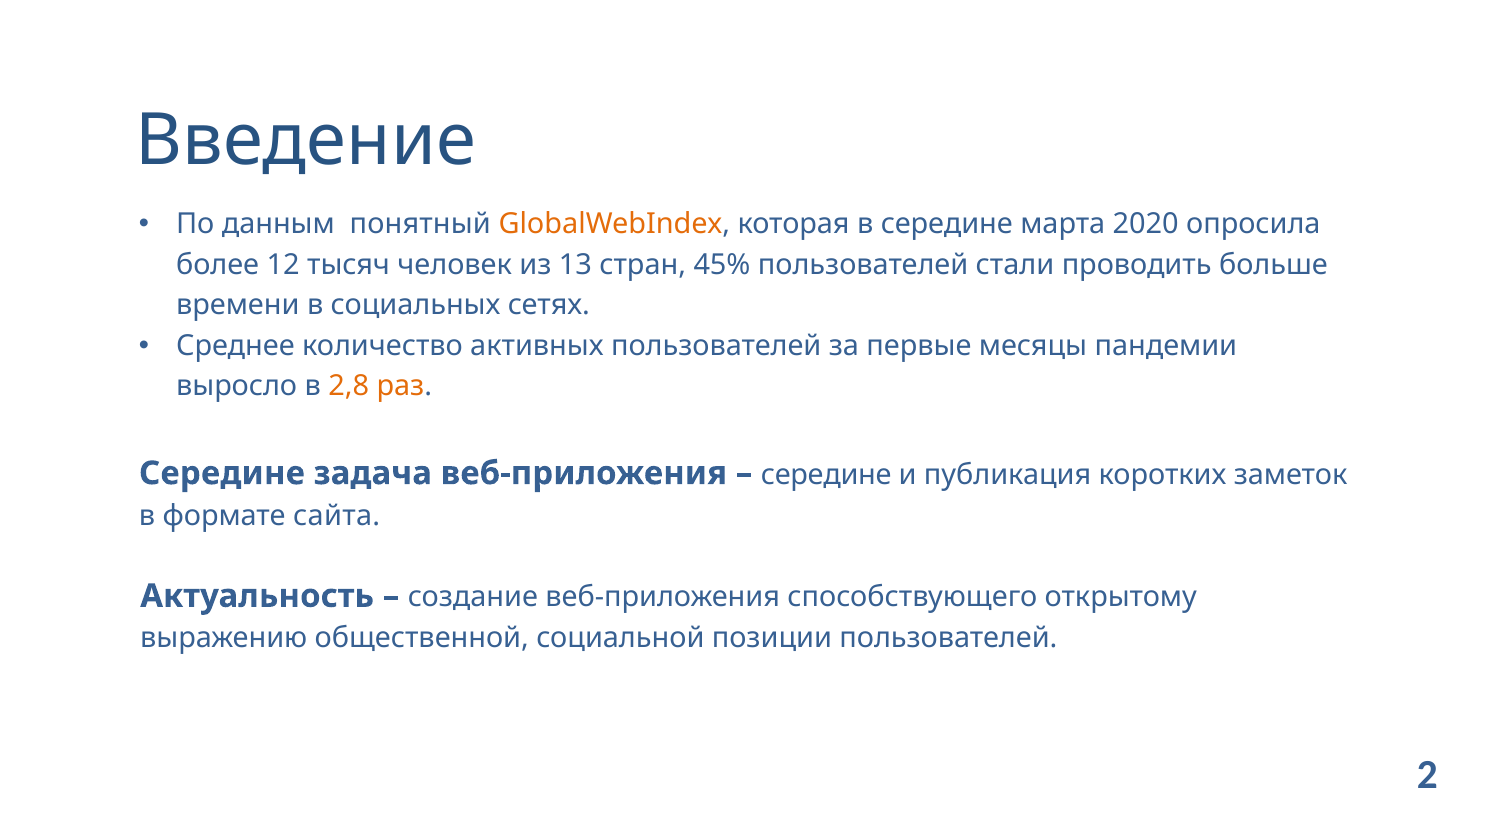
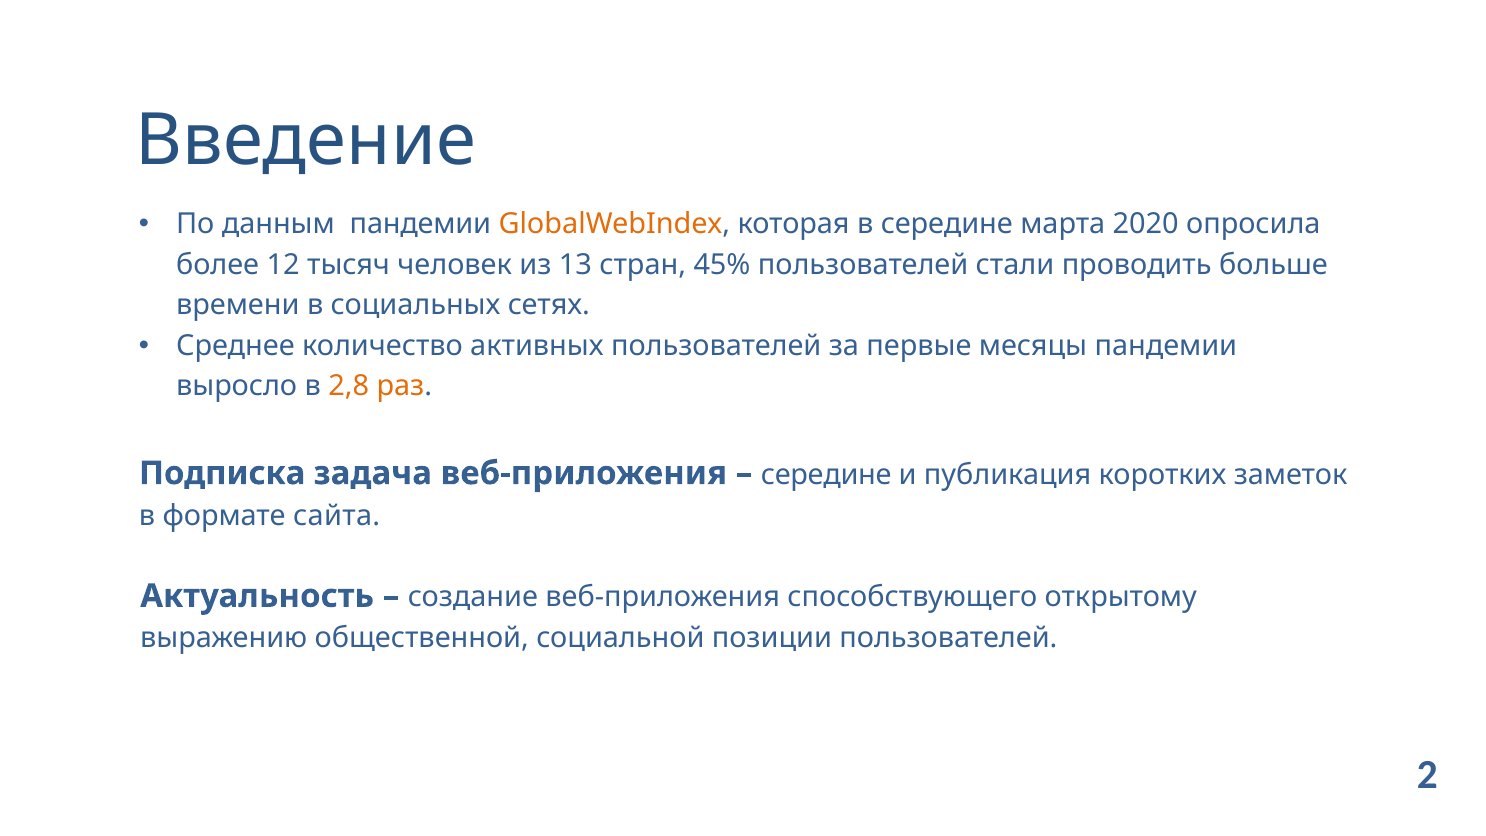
данным понятный: понятный -> пандемии
Середине at (222, 473): Середине -> Подписка
